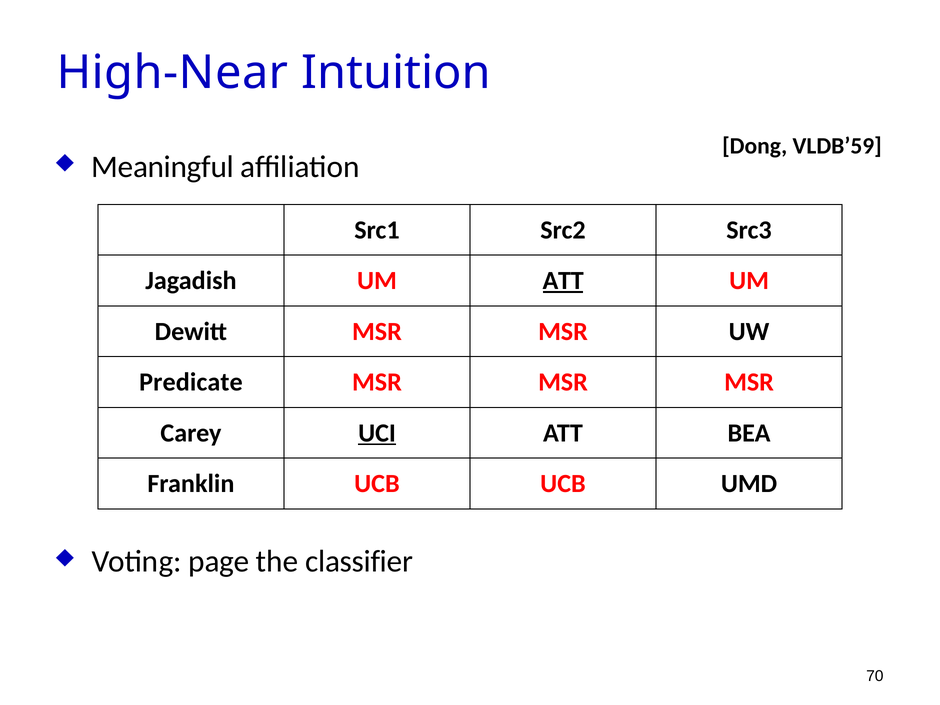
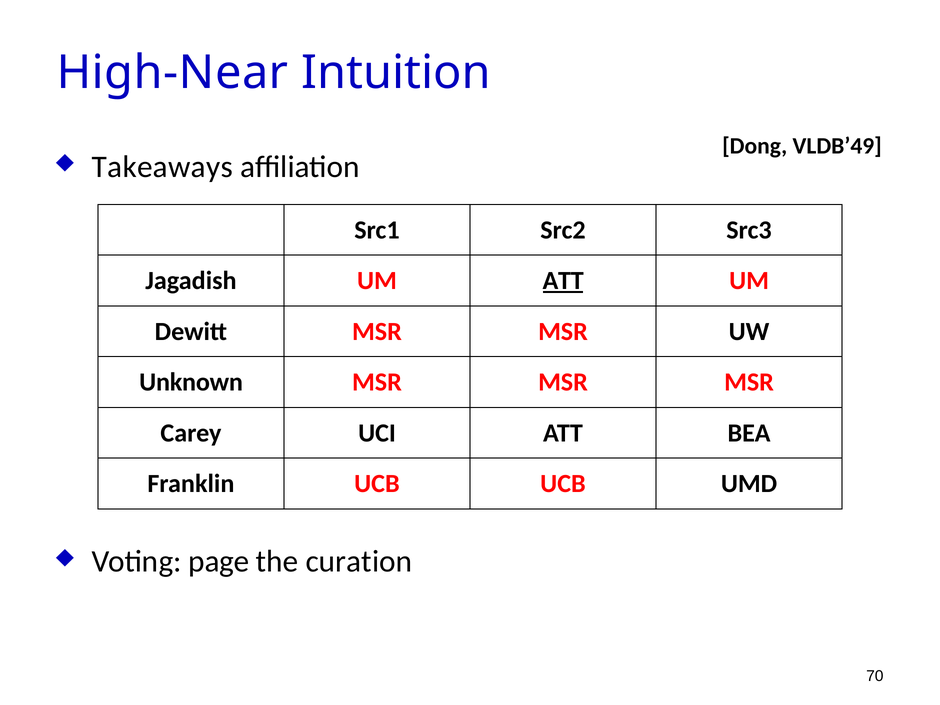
VLDB’59: VLDB’59 -> VLDB’49
Meaningful: Meaningful -> Takeaways
Predicate: Predicate -> Unknown
UCI underline: present -> none
classifier: classifier -> curation
